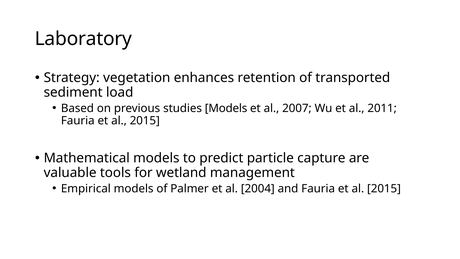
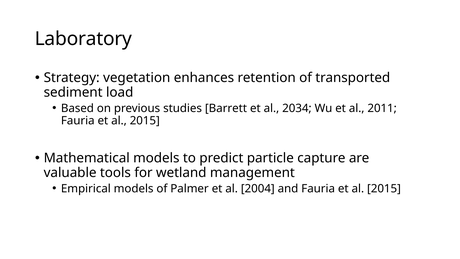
studies Models: Models -> Barrett
2007: 2007 -> 2034
